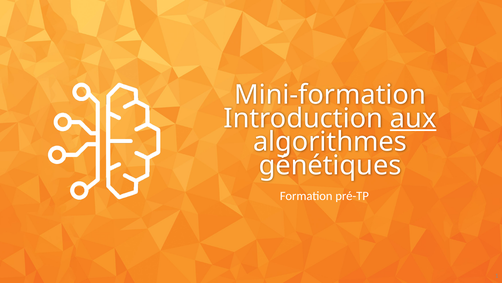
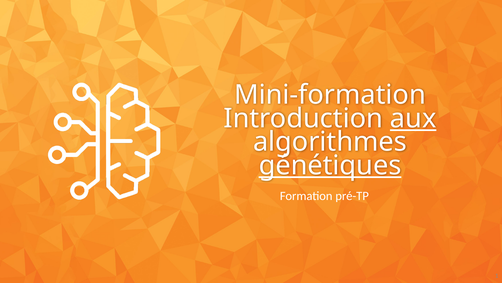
génétiques underline: none -> present
